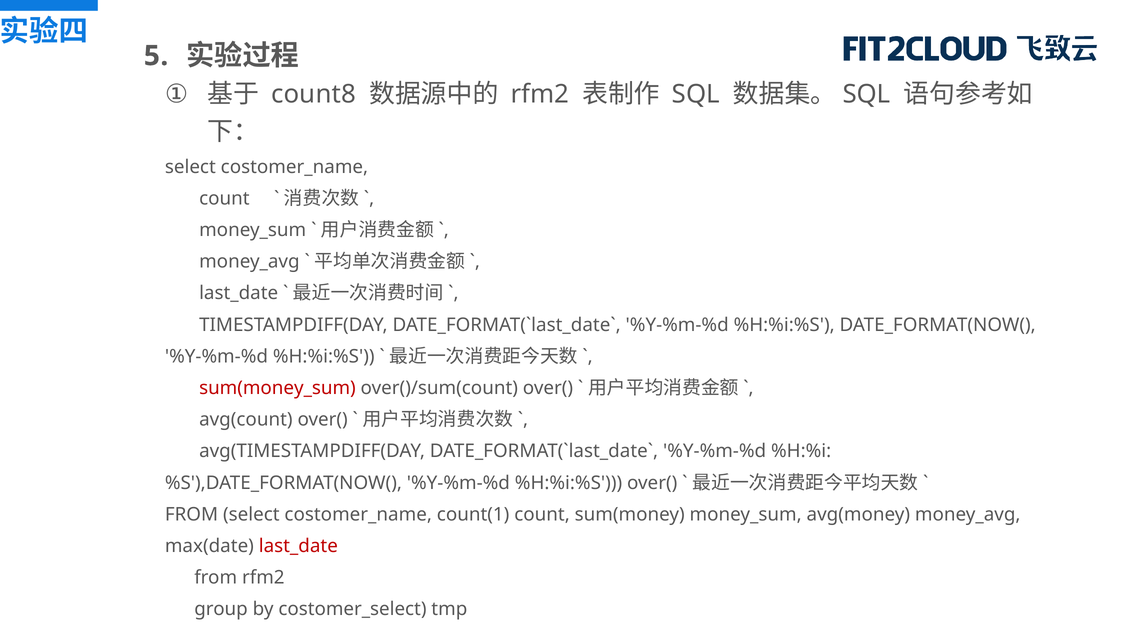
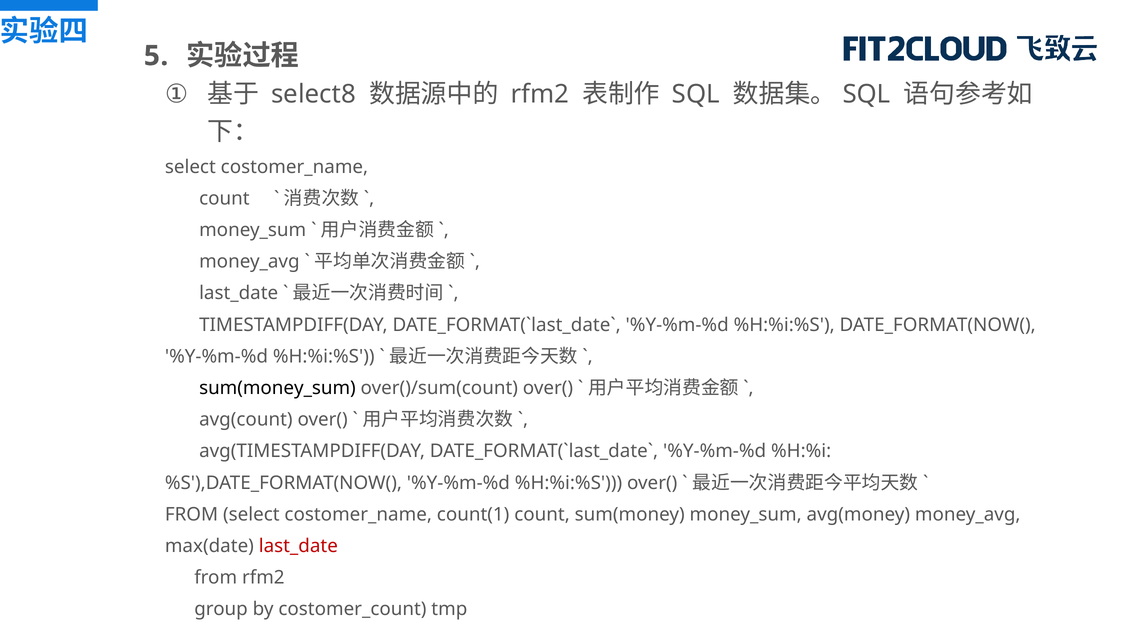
count8: count8 -> select8
sum(money_sum colour: red -> black
costomer_select: costomer_select -> costomer_count
